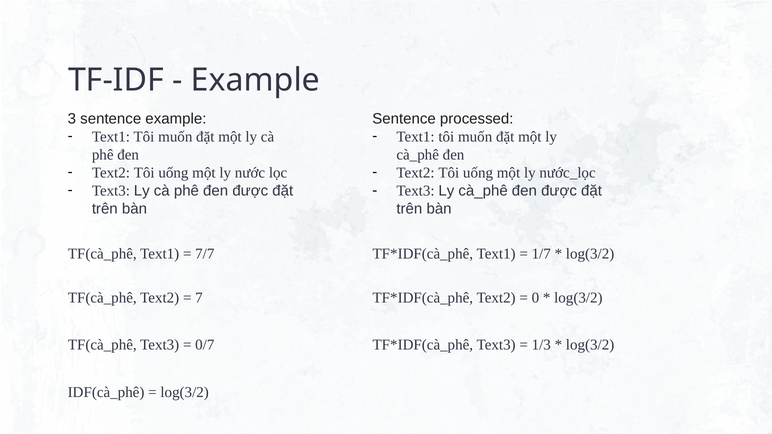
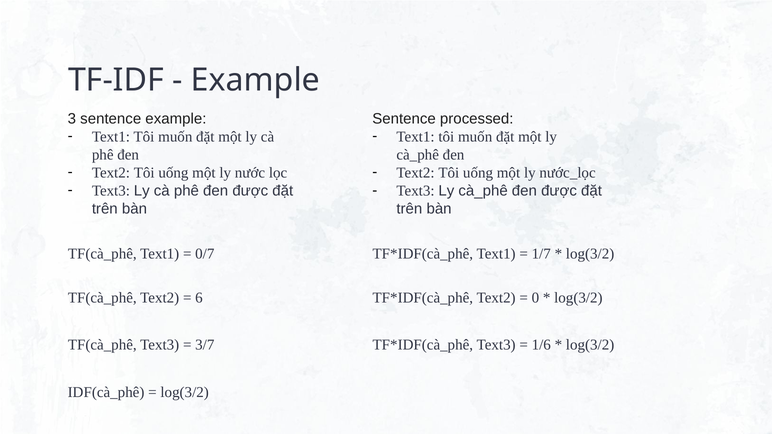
7/7: 7/7 -> 0/7
7: 7 -> 6
0/7: 0/7 -> 3/7
1/3: 1/3 -> 1/6
